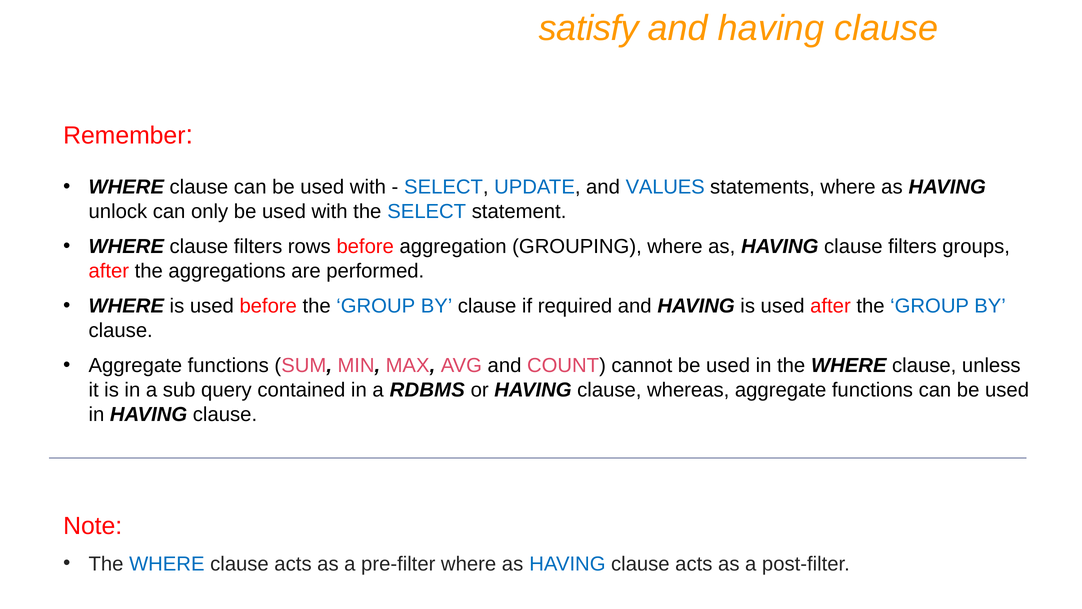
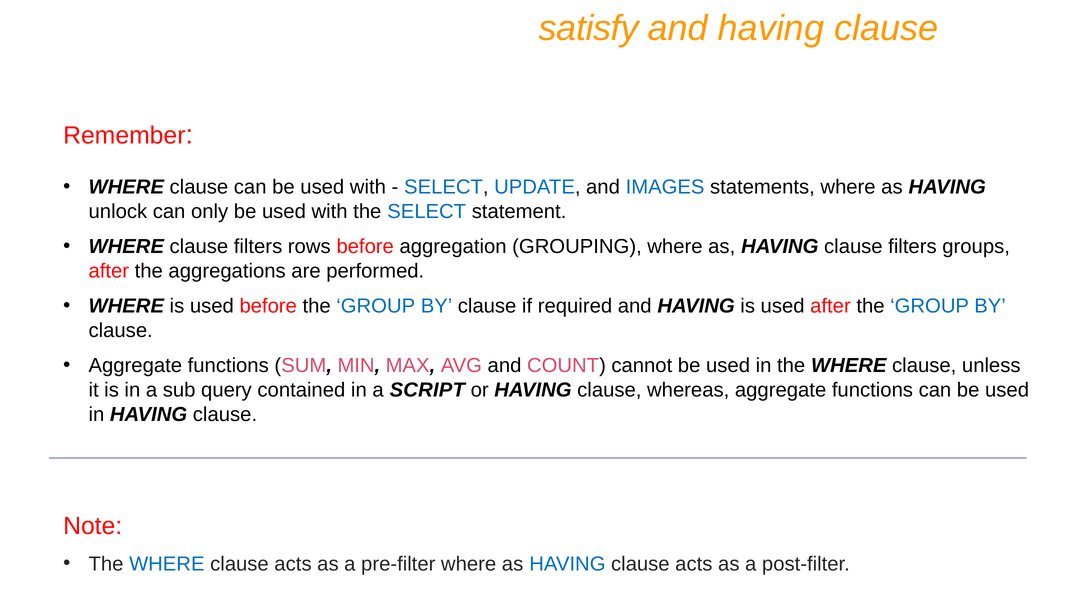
VALUES: VALUES -> IMAGES
RDBMS: RDBMS -> SCRIPT
